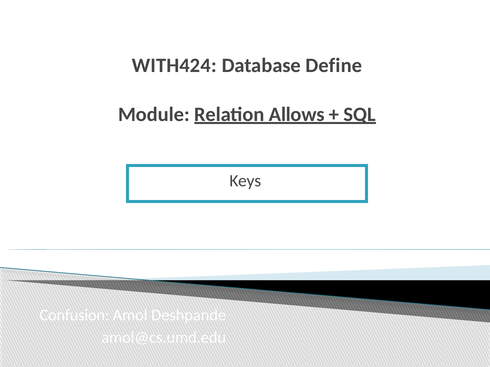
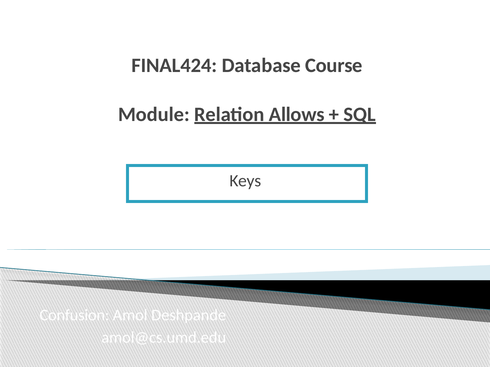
WITH424: WITH424 -> FINAL424
Define: Define -> Course
